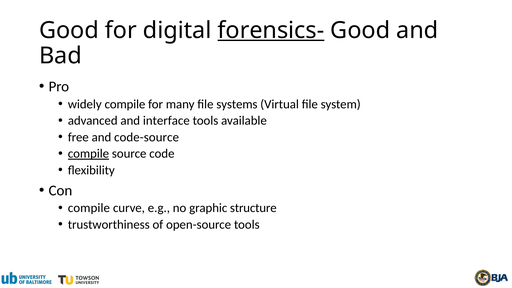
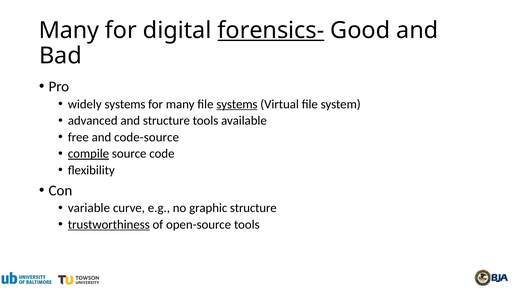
Good at (69, 30): Good -> Many
widely compile: compile -> systems
systems at (237, 104) underline: none -> present
and interface: interface -> structure
compile at (89, 208): compile -> variable
trustworthiness underline: none -> present
